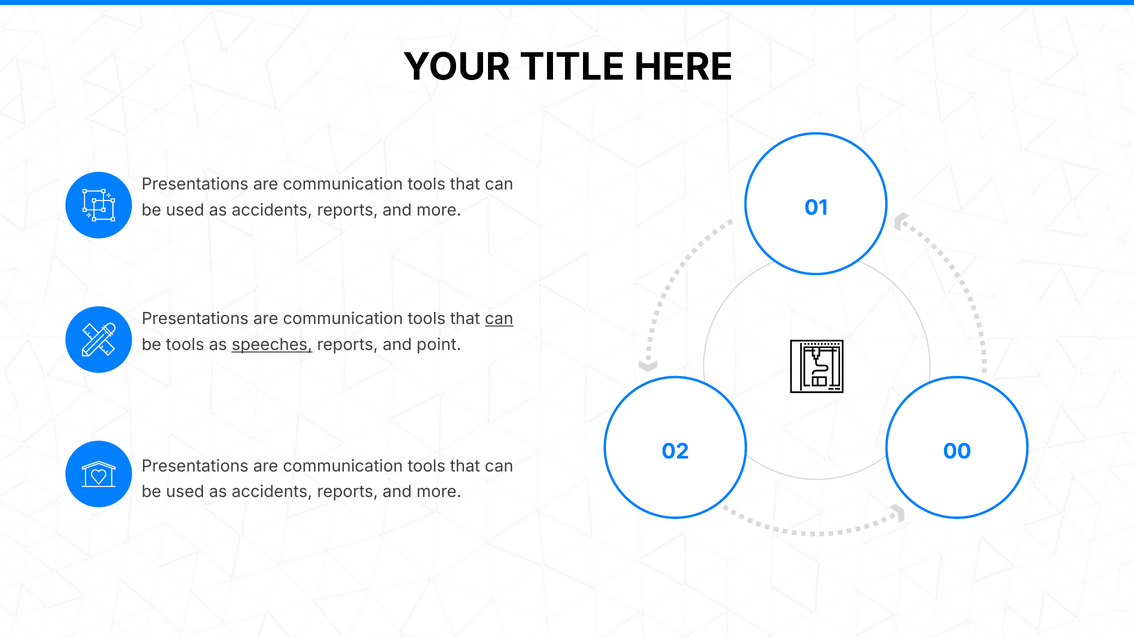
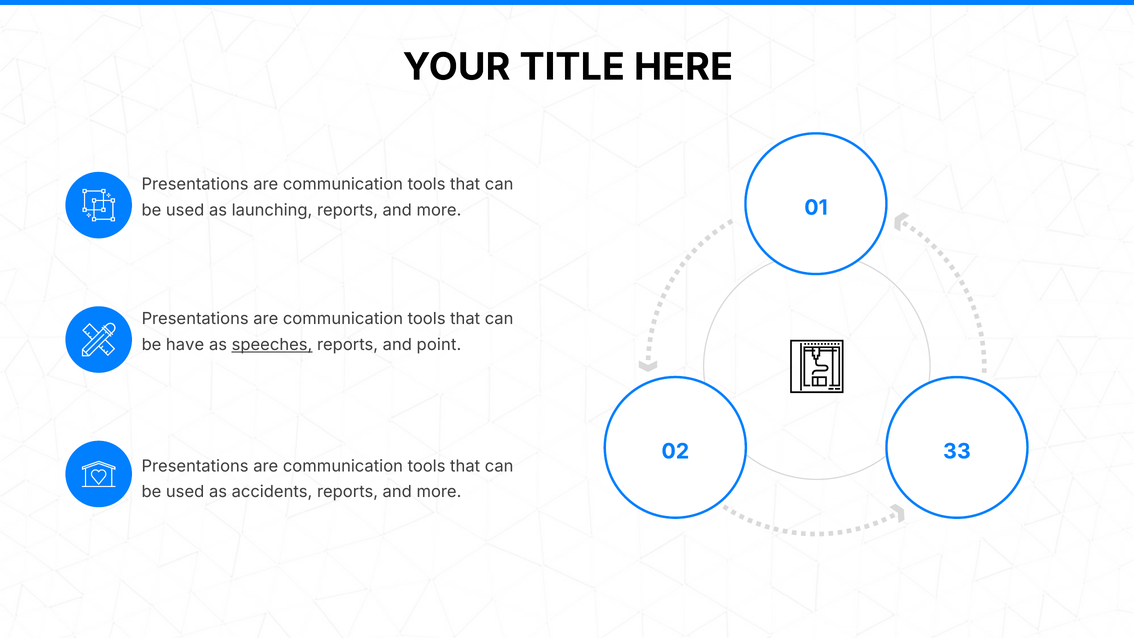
accidents at (272, 210): accidents -> launching
can at (499, 319) underline: present -> none
be tools: tools -> have
00: 00 -> 33
